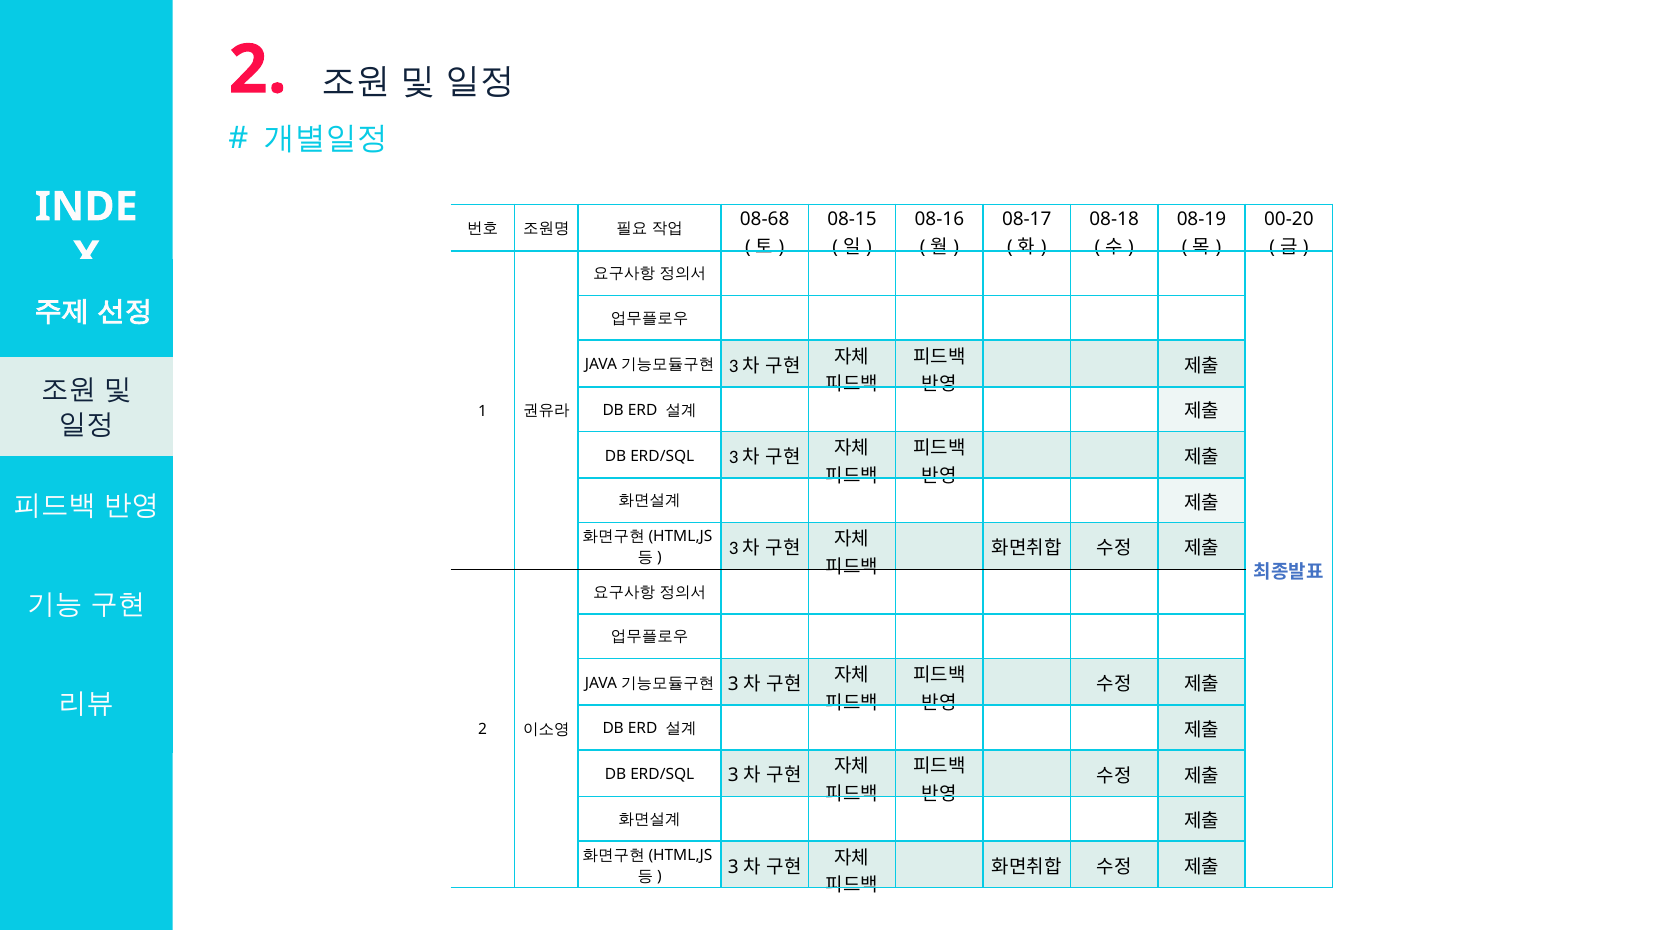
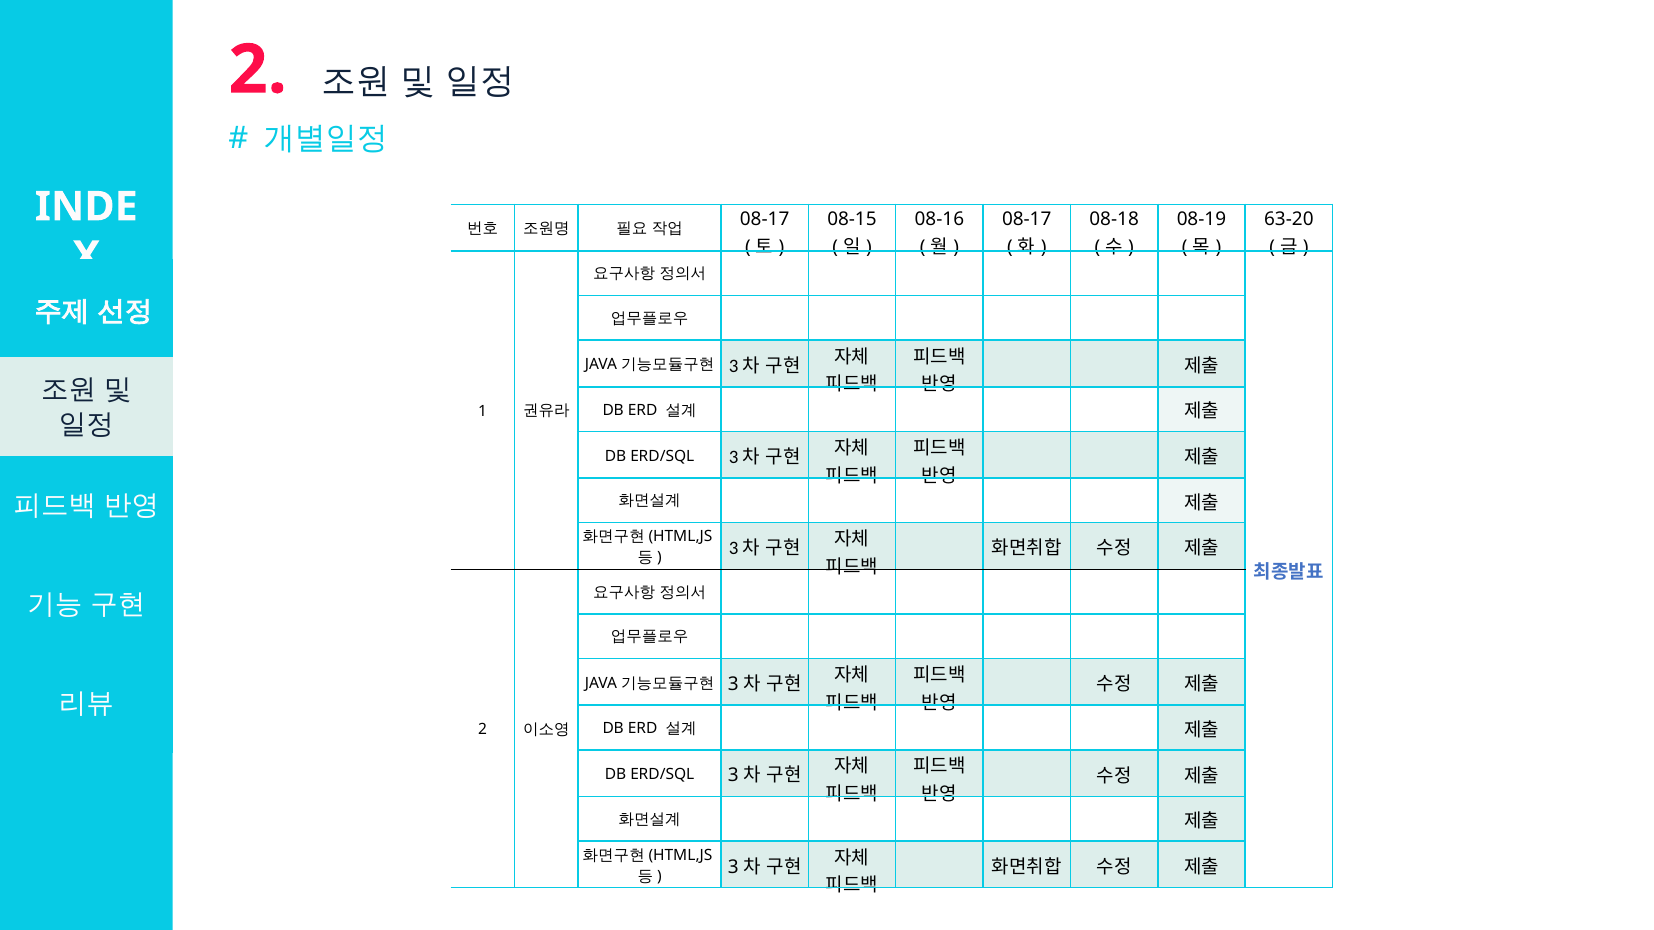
00-20: 00-20 -> 63-20
08-68 at (765, 219): 08-68 -> 08-17
